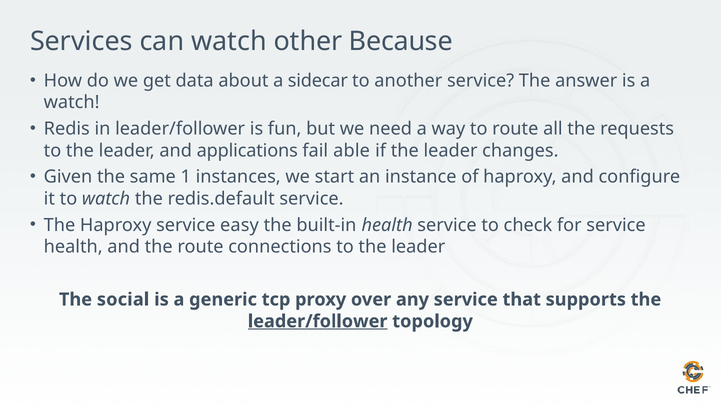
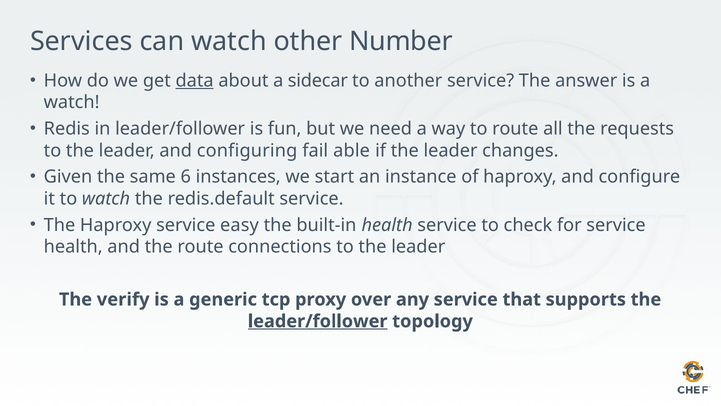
Because: Because -> Number
data underline: none -> present
applications: applications -> configuring
1: 1 -> 6
social: social -> verify
